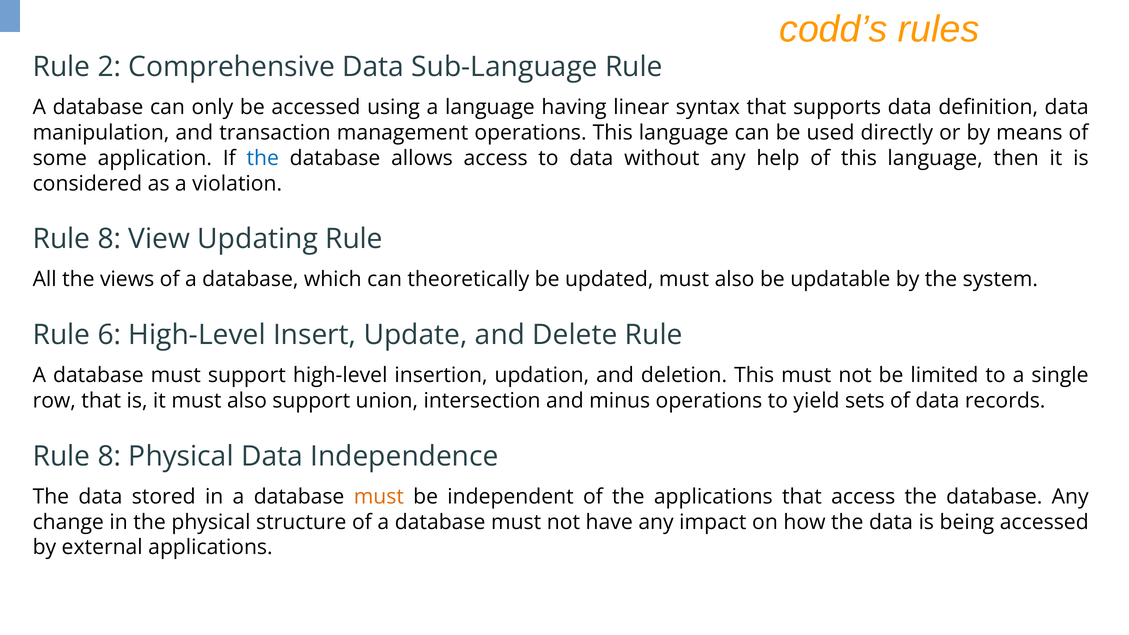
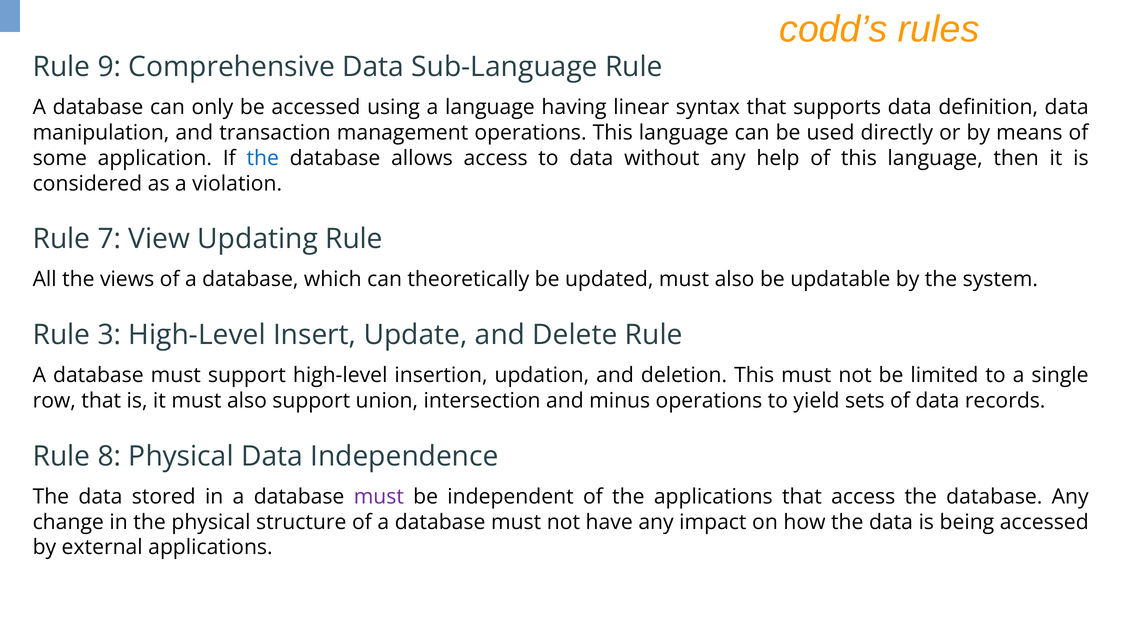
2: 2 -> 9
8 at (109, 239): 8 -> 7
6: 6 -> 3
must at (379, 497) colour: orange -> purple
